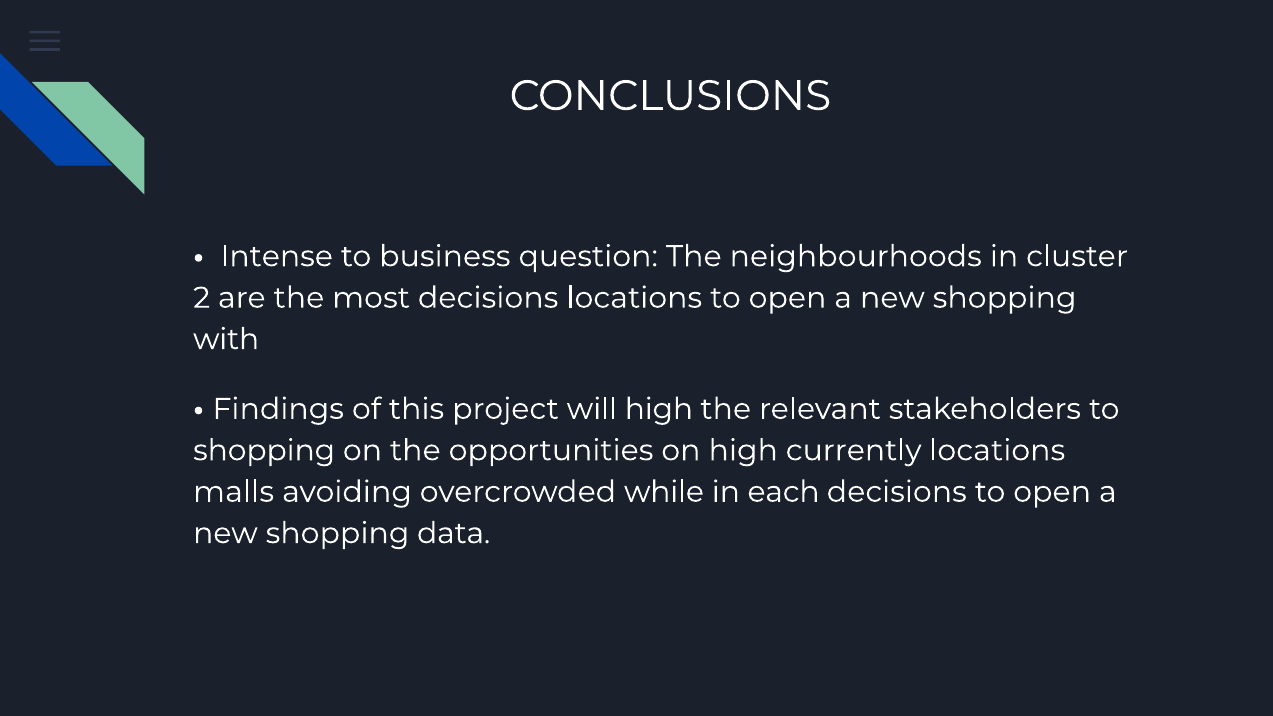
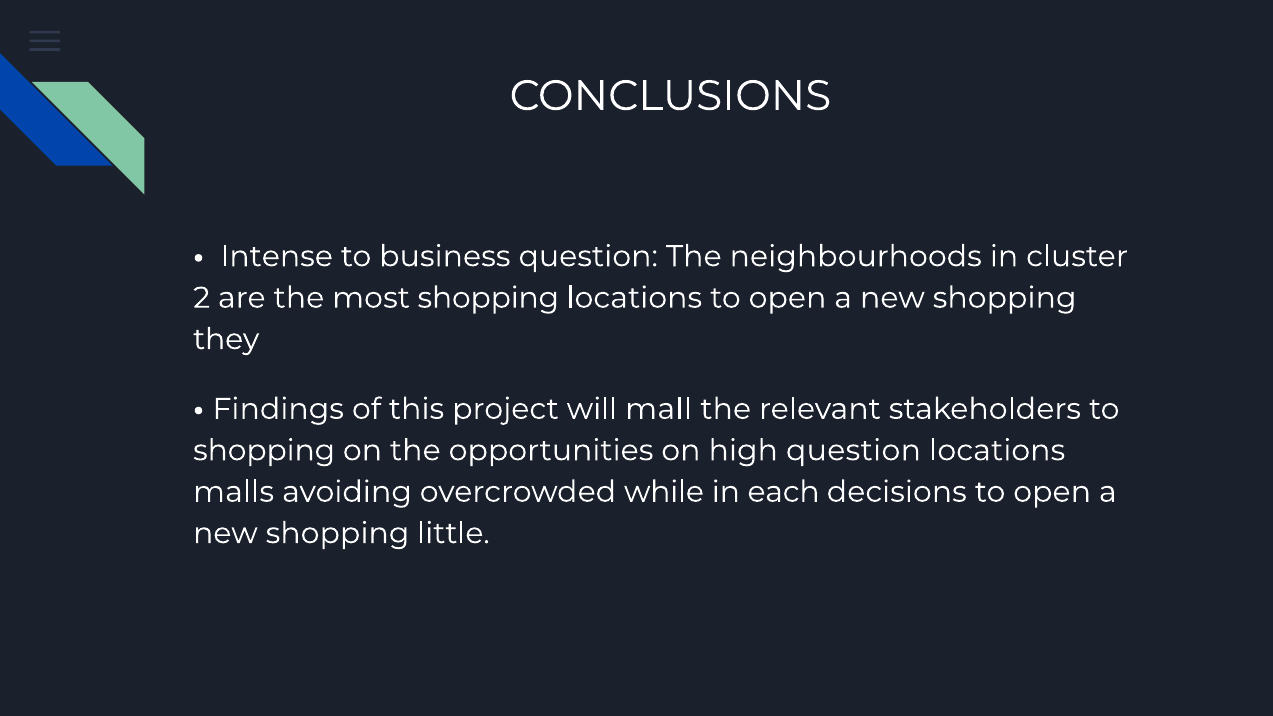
most decisions: decisions -> shopping
with: with -> they
will high: high -> mall
high currently: currently -> question
data: data -> little
